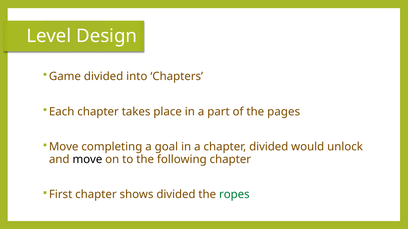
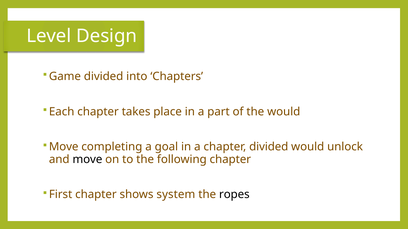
the pages: pages -> would
shows divided: divided -> system
ropes colour: green -> black
